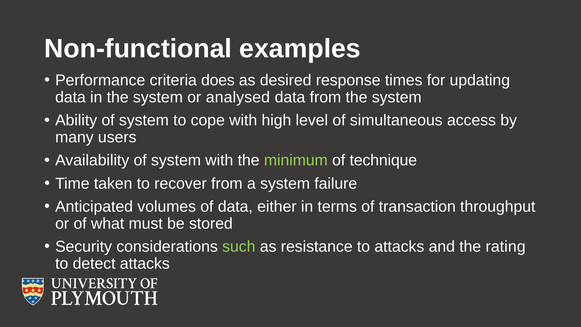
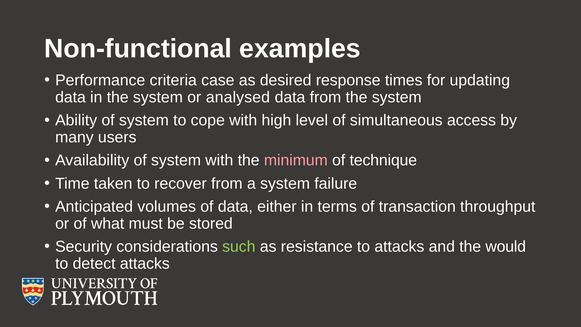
does: does -> case
minimum colour: light green -> pink
rating: rating -> would
